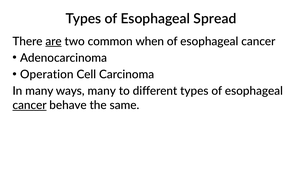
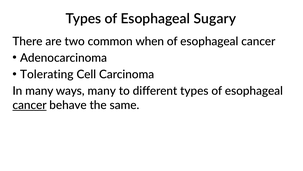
Spread: Spread -> Sugary
are underline: present -> none
Operation: Operation -> Tolerating
